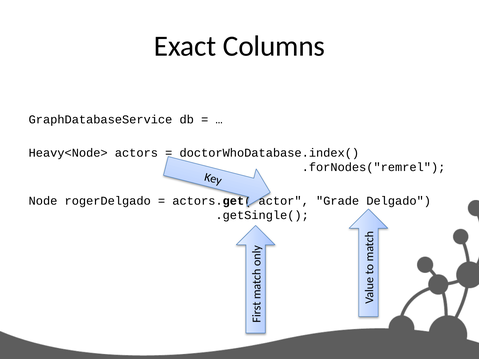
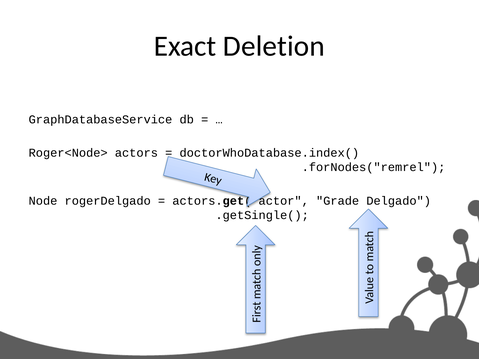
Columns: Columns -> Deletion
Heavy<Node>: Heavy<Node> -> Roger<Node>
